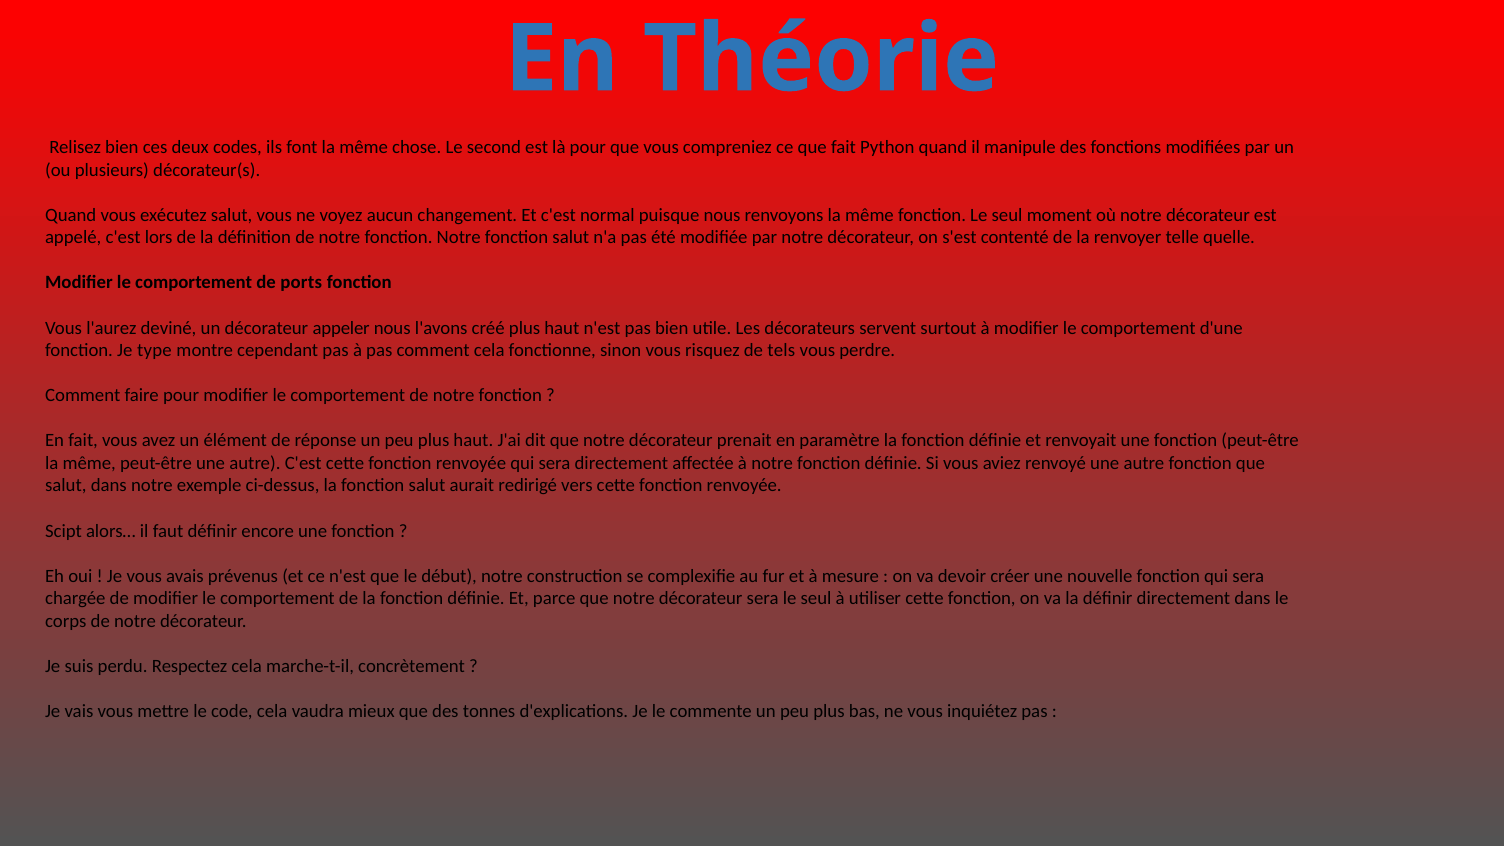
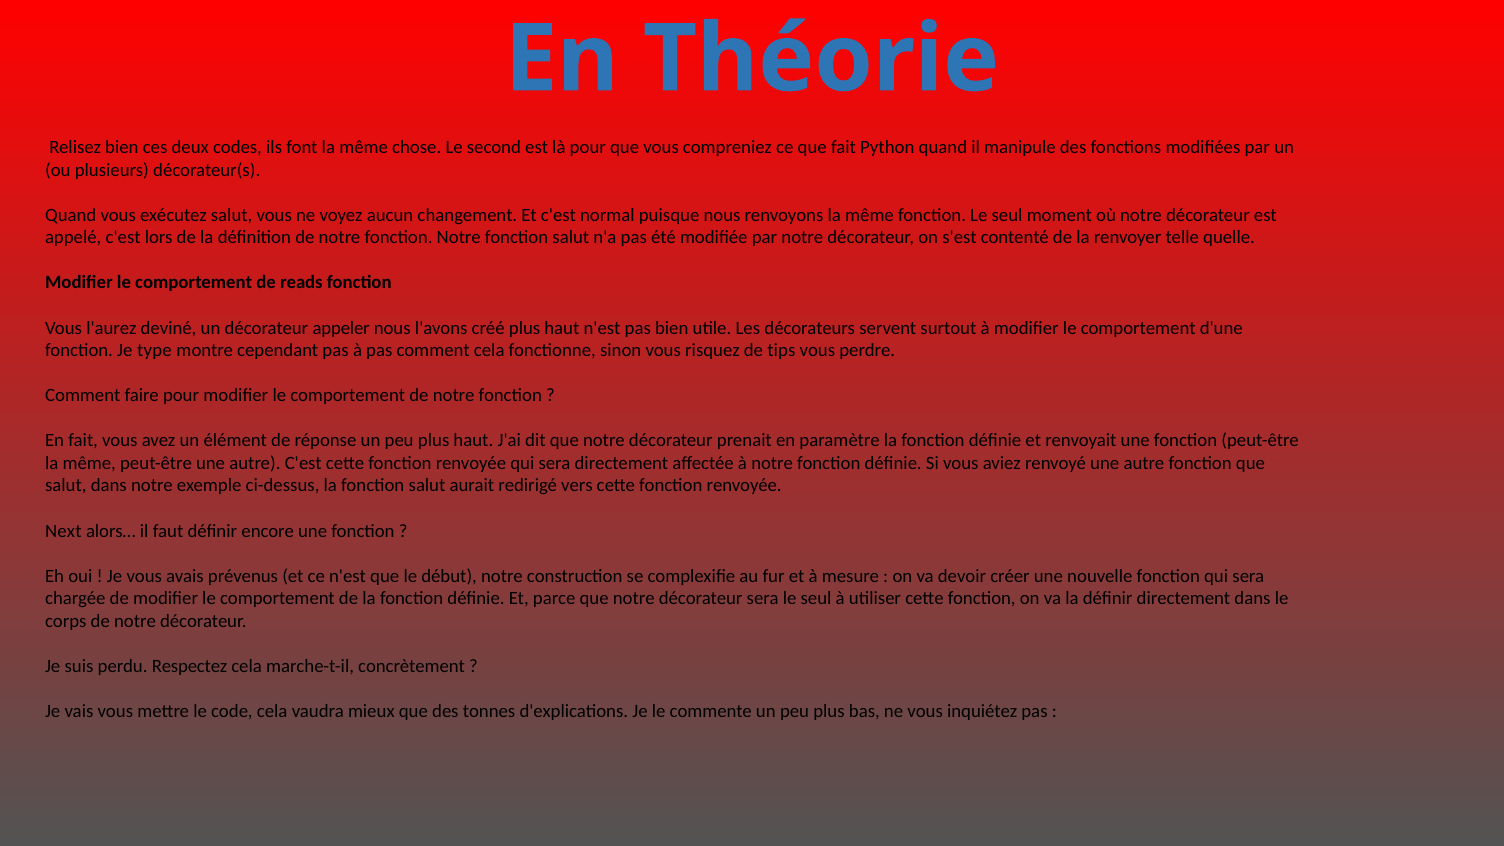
ports: ports -> reads
tels: tels -> tips
Scipt: Scipt -> Next
